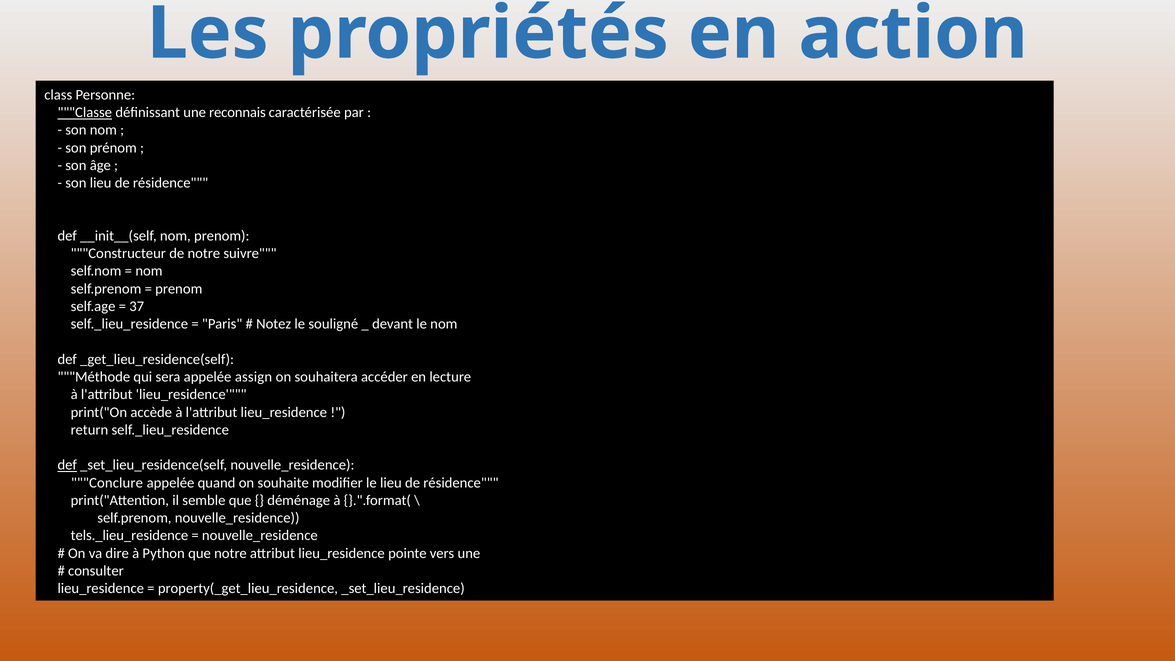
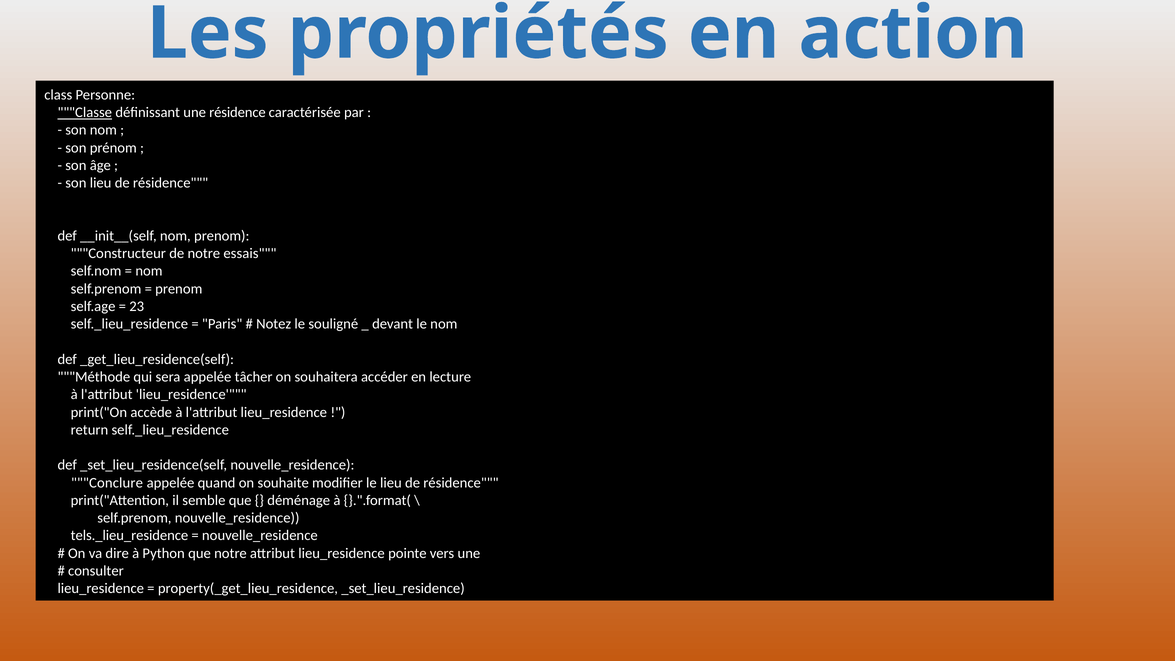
une reconnais: reconnais -> résidence
suivre: suivre -> essais
37: 37 -> 23
assign: assign -> tâcher
def at (67, 465) underline: present -> none
